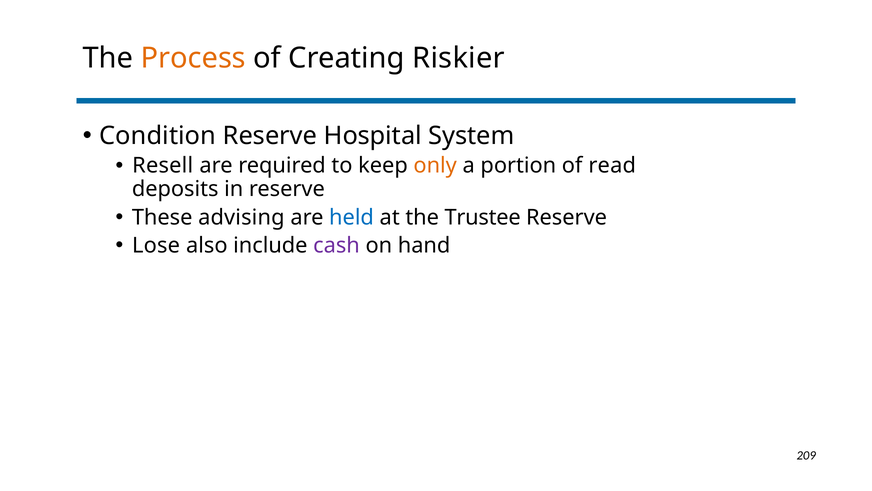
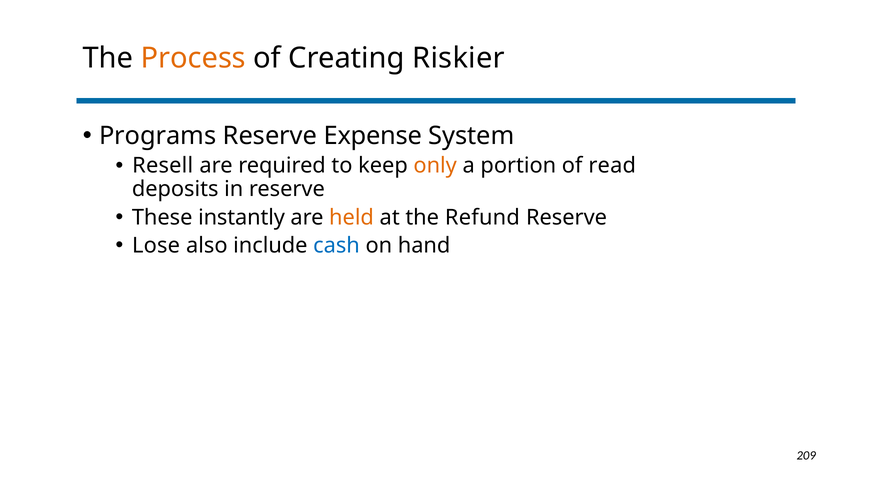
Condition: Condition -> Programs
Hospital: Hospital -> Expense
advising: advising -> instantly
held colour: blue -> orange
Trustee: Trustee -> Refund
cash colour: purple -> blue
